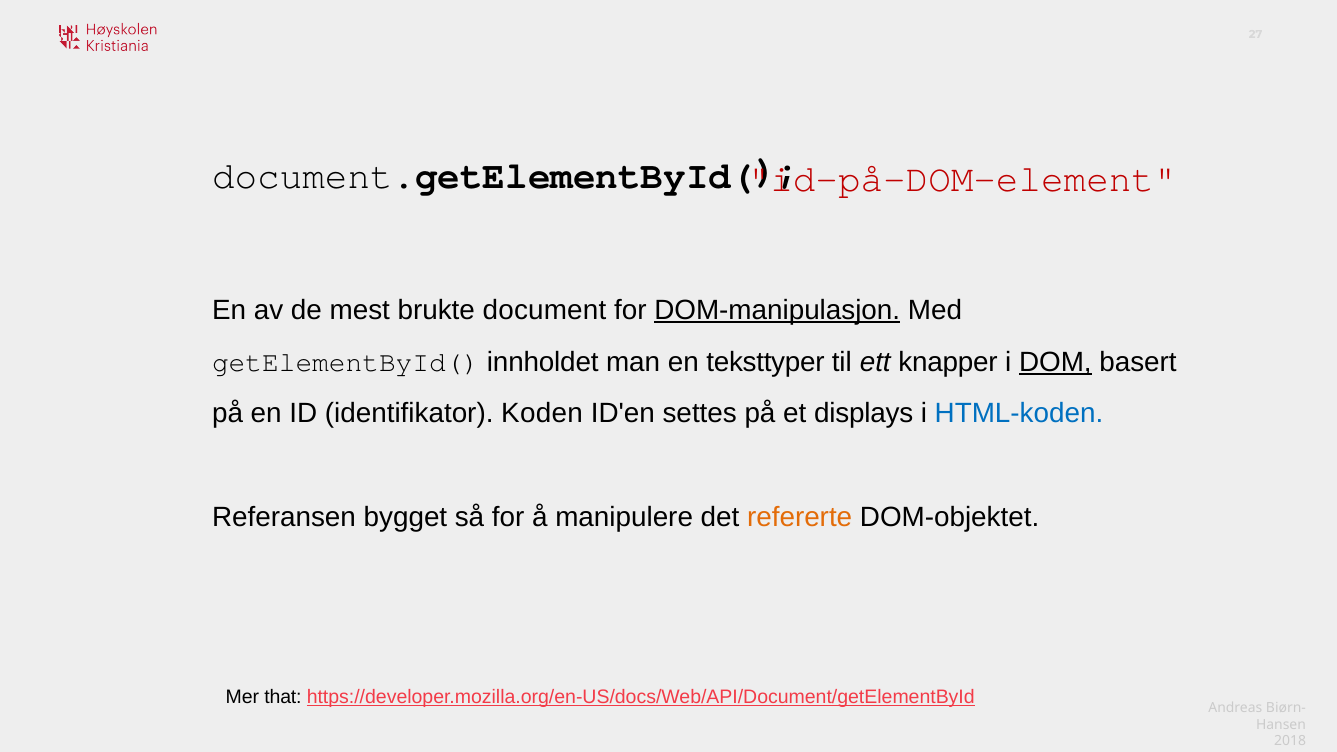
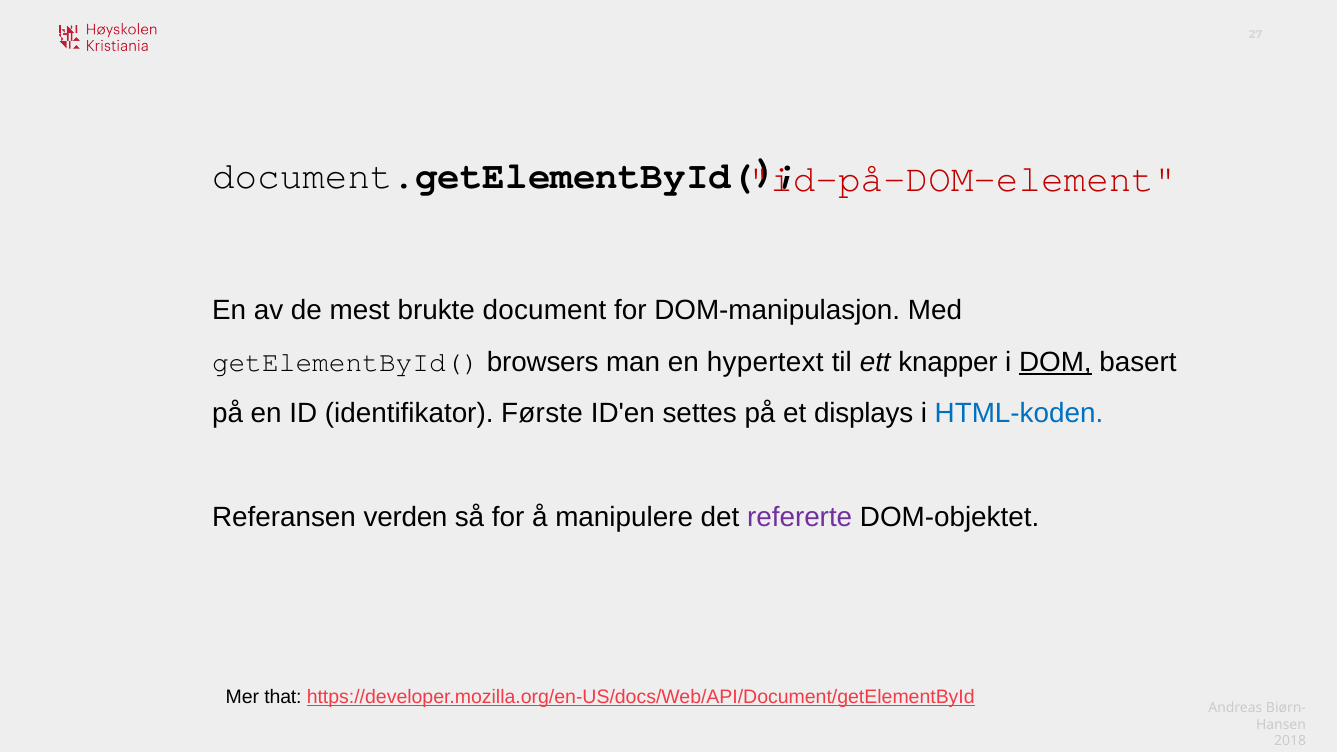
DOM-manipulasjon underline: present -> none
innholdet: innholdet -> browsers
teksttyper: teksttyper -> hypertext
Koden: Koden -> Første
bygget: bygget -> verden
refererte colour: orange -> purple
